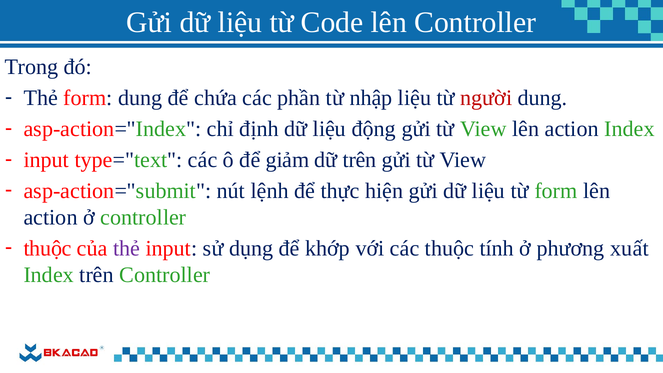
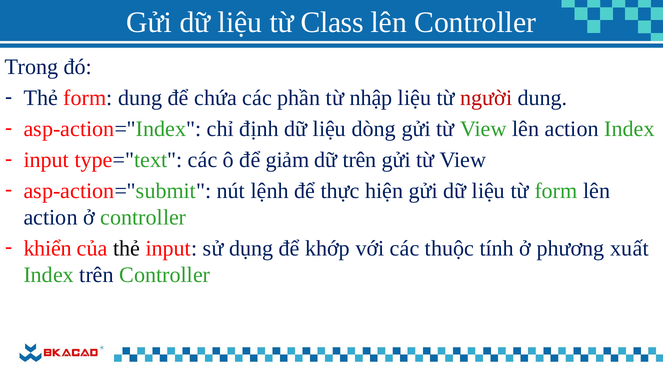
Code: Code -> Class
động: động -> dòng
thuộc at (48, 248): thuộc -> khiển
thẻ at (127, 248) colour: purple -> black
